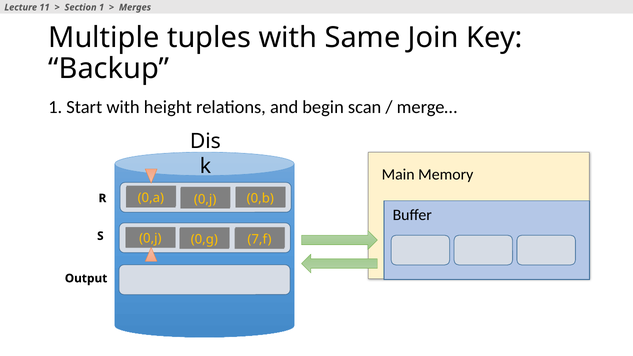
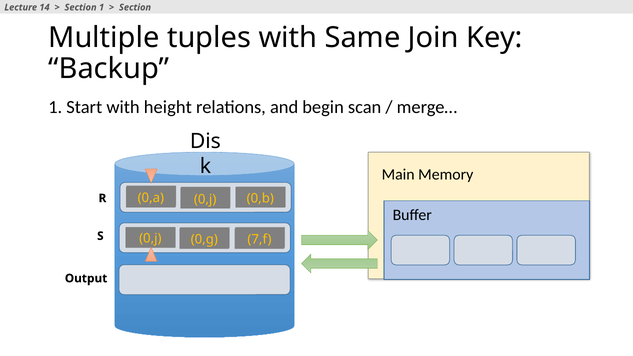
11: 11 -> 14
Merges at (135, 7): Merges -> Section
